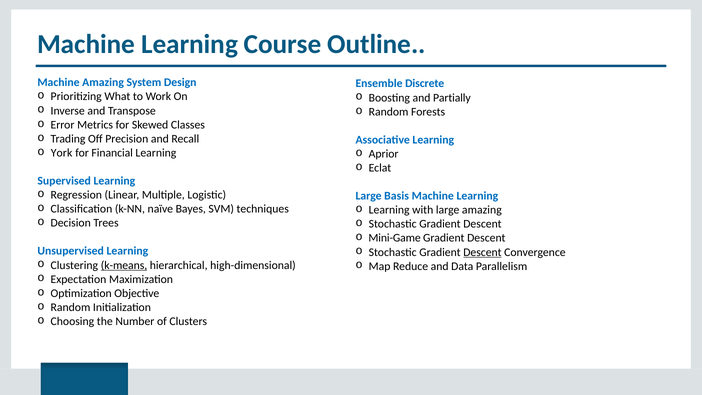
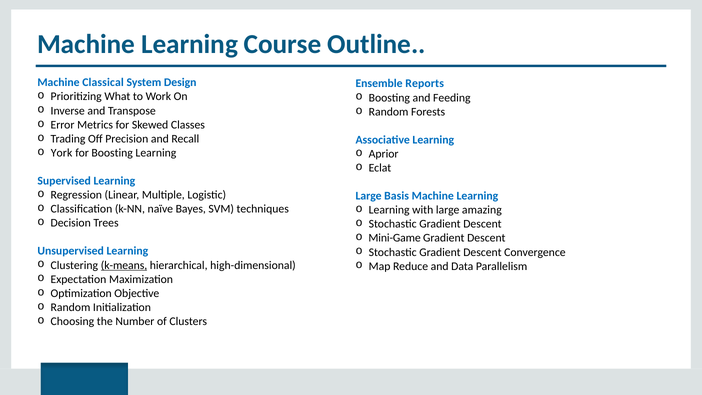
Machine Amazing: Amazing -> Classical
Discrete: Discrete -> Reports
Partially: Partially -> Feeding
for Financial: Financial -> Boosting
Descent at (482, 252) underline: present -> none
